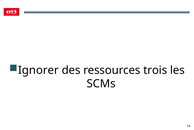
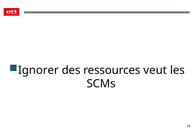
trois: trois -> veut
